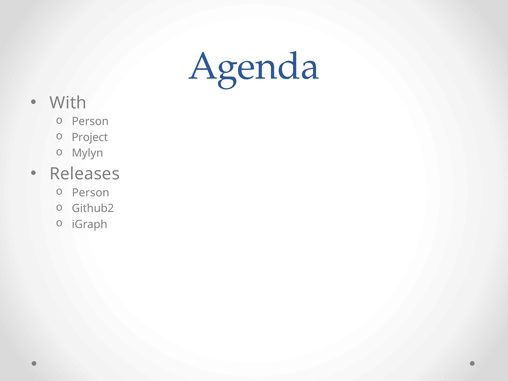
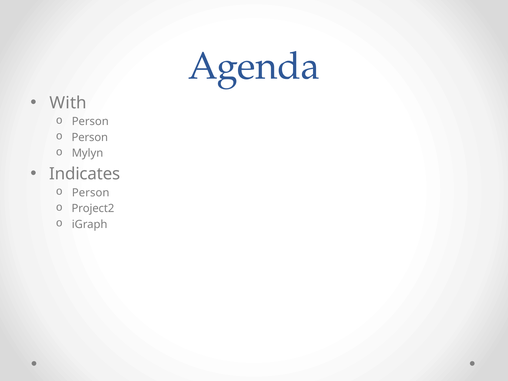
Project at (90, 137): Project -> Person
Releases: Releases -> Indicates
Github2: Github2 -> Project2
